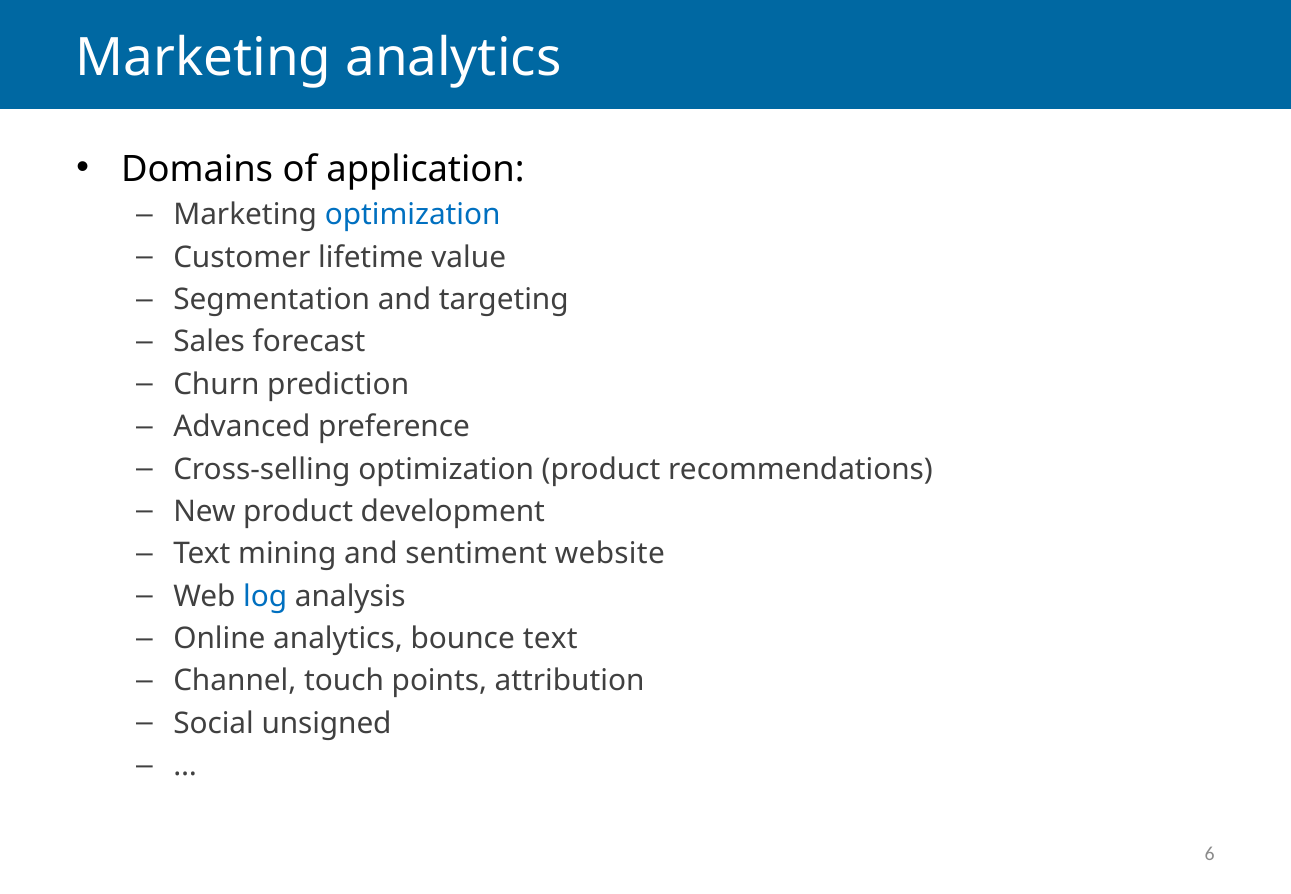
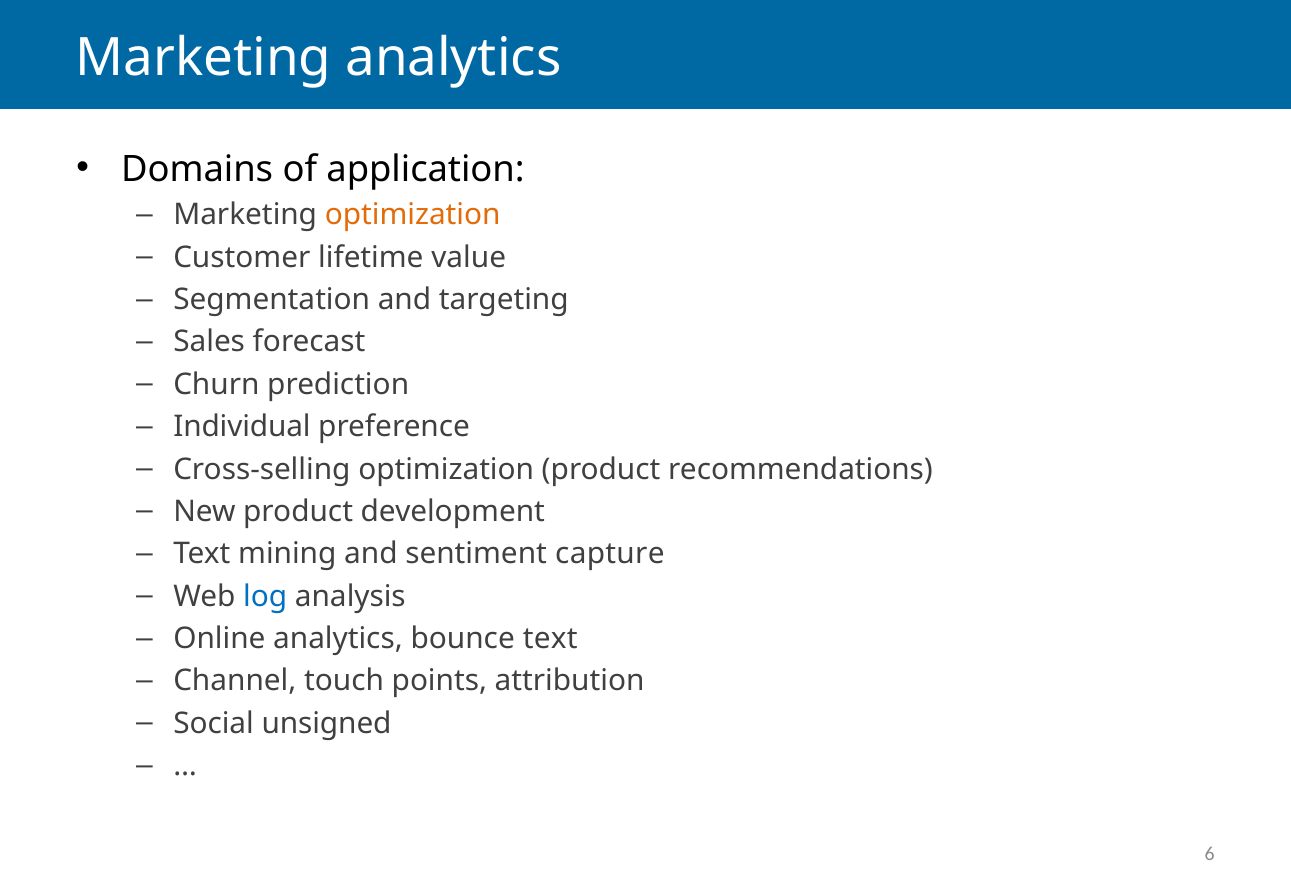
optimization at (413, 215) colour: blue -> orange
Advanced: Advanced -> Individual
website: website -> capture
